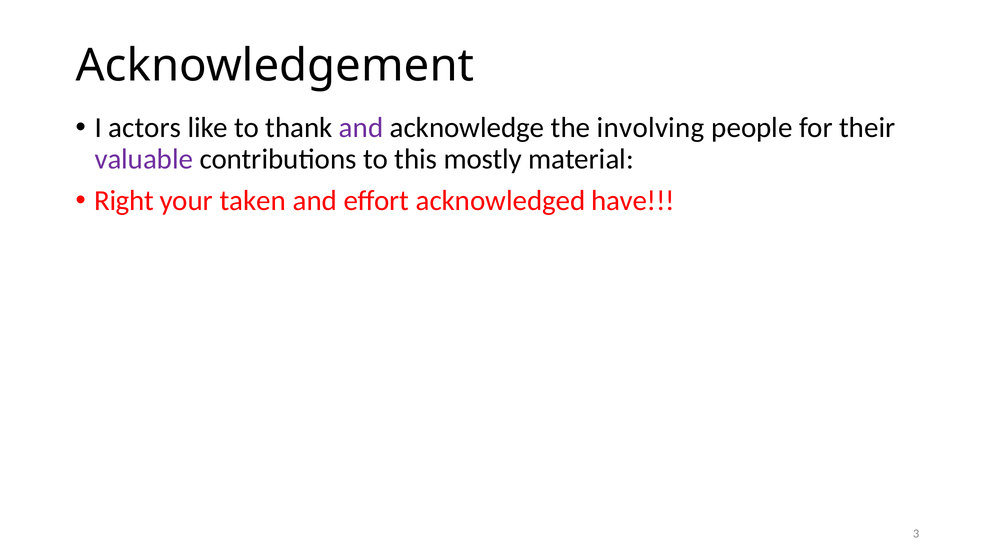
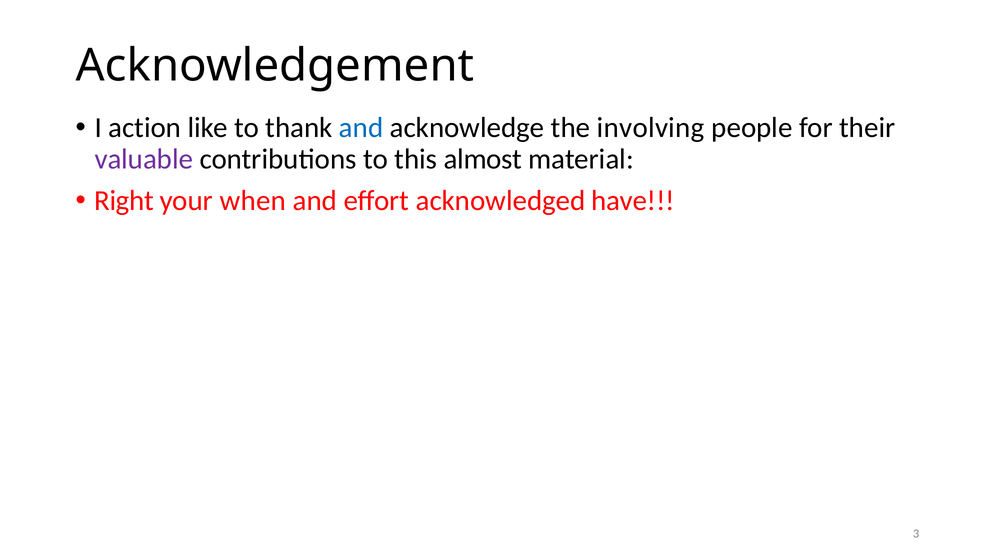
actors: actors -> action
and at (361, 128) colour: purple -> blue
mostly: mostly -> almost
taken: taken -> when
